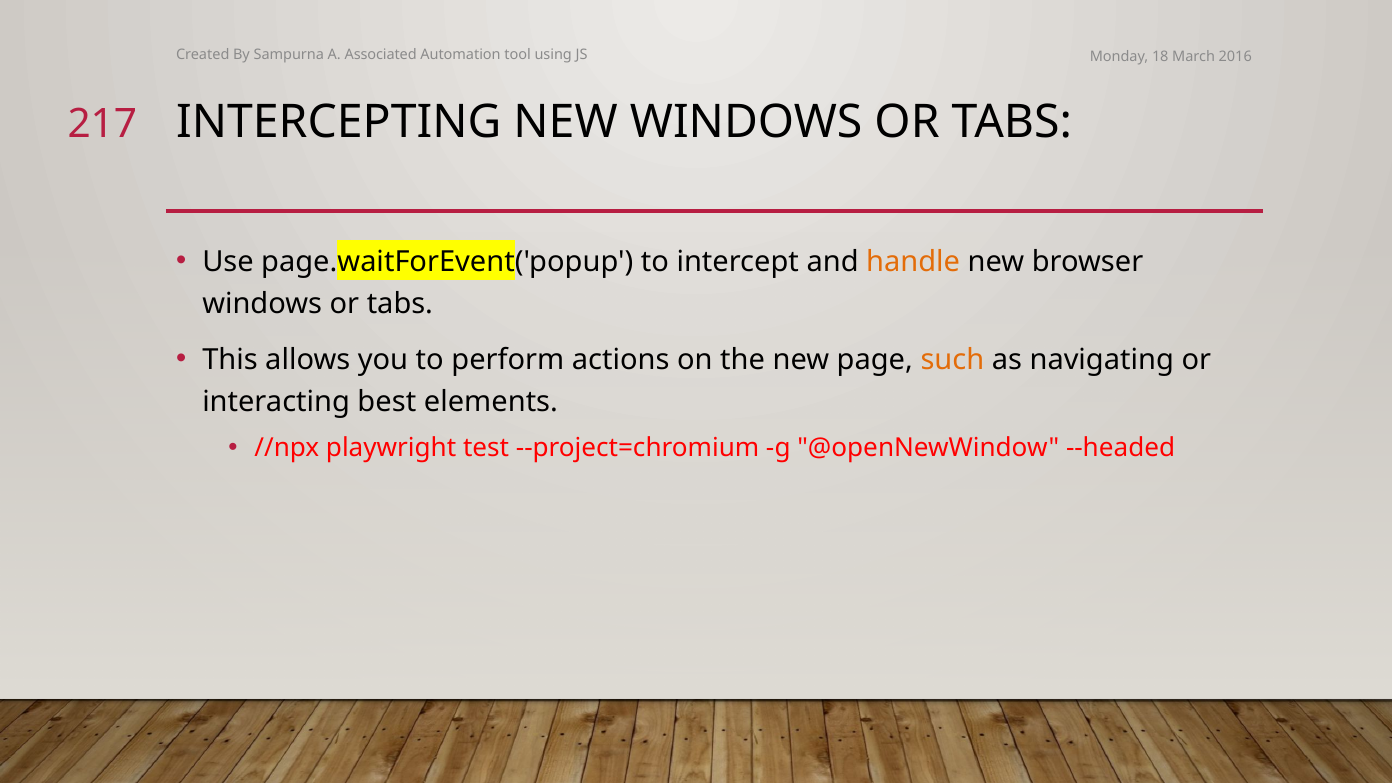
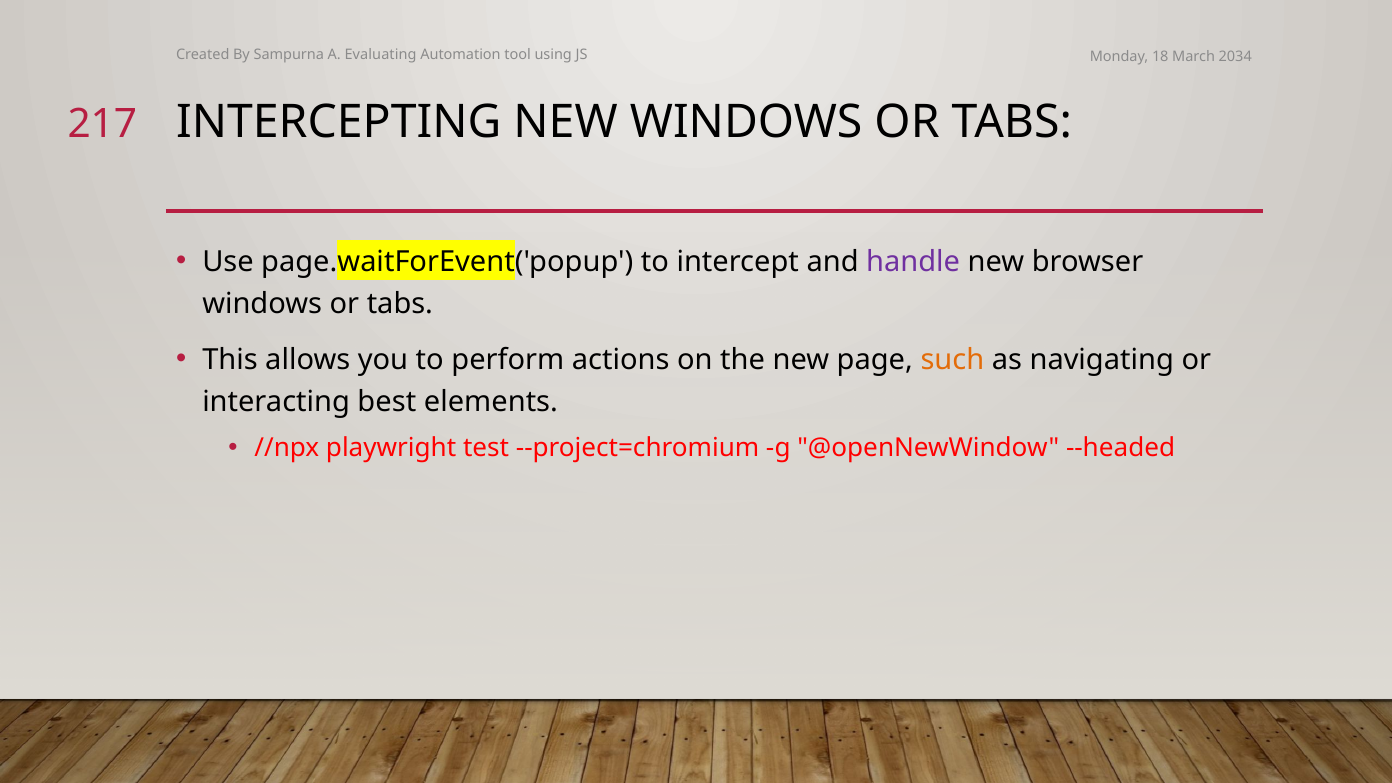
Associated: Associated -> Evaluating
2016: 2016 -> 2034
handle colour: orange -> purple
